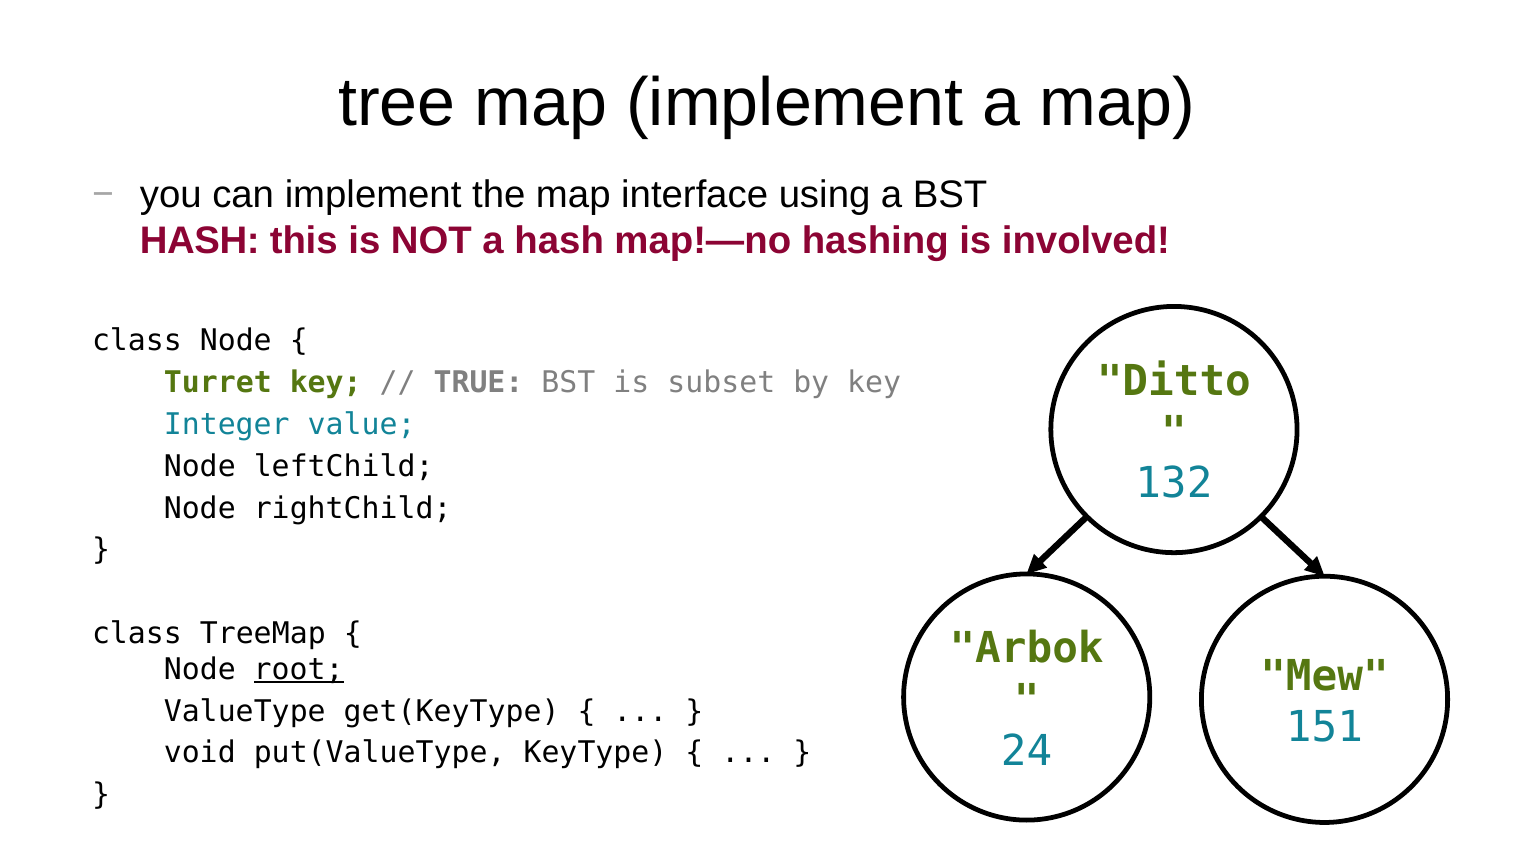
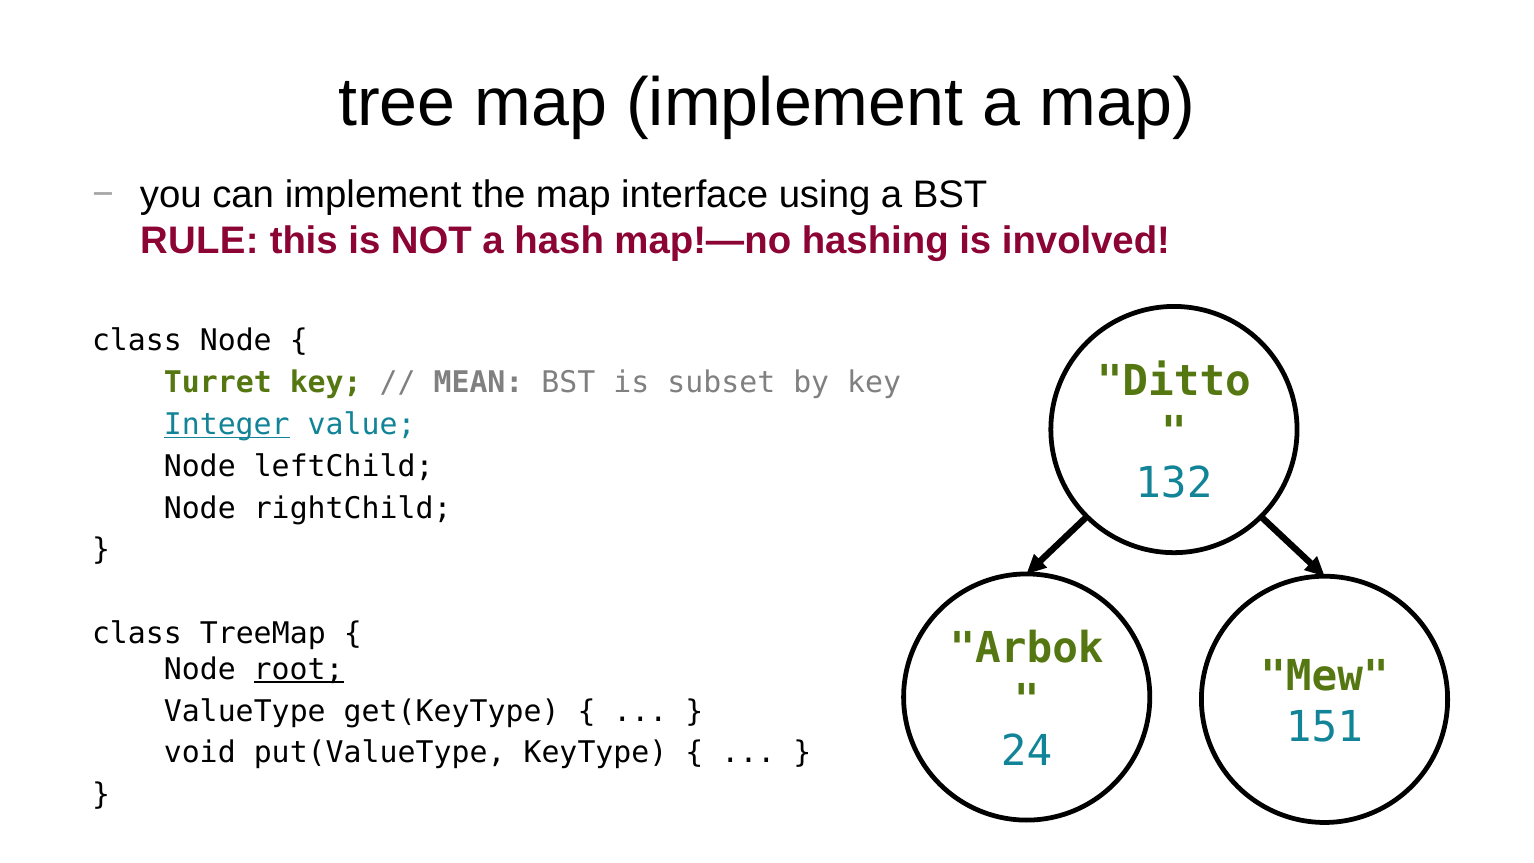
HASH at (200, 241): HASH -> RULE
TRUE: TRUE -> MEAN
Integer underline: none -> present
